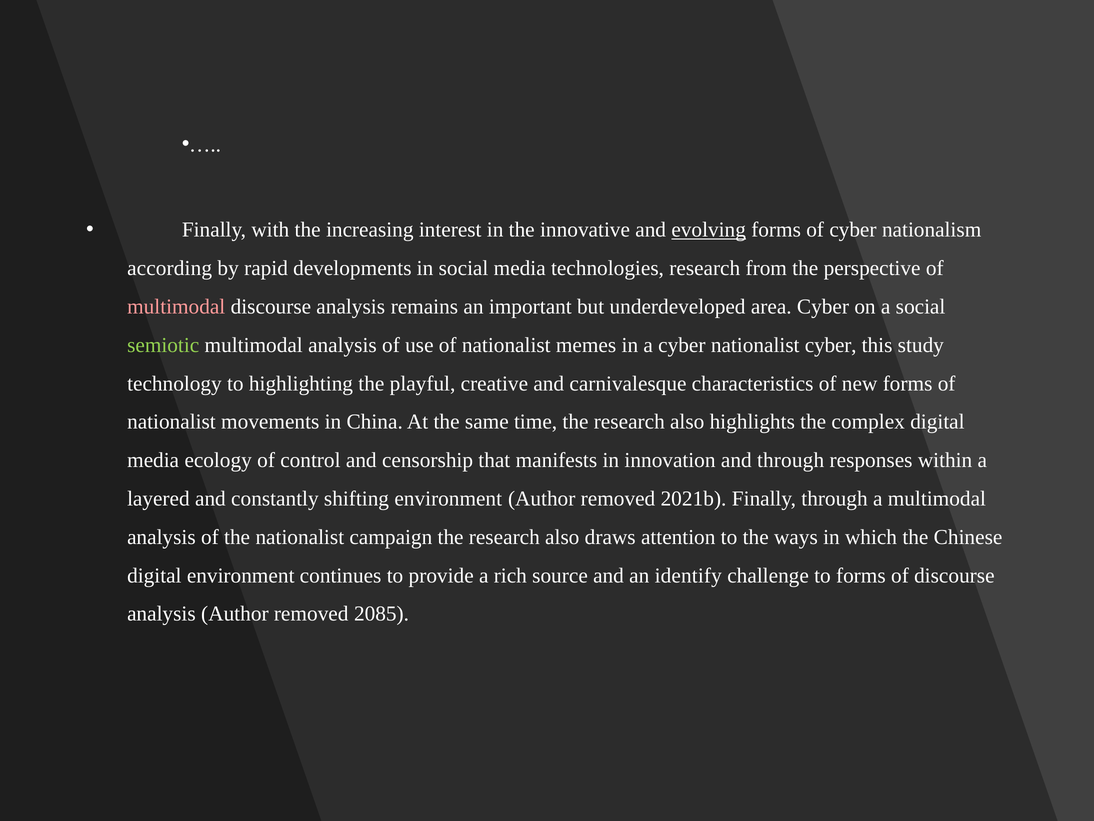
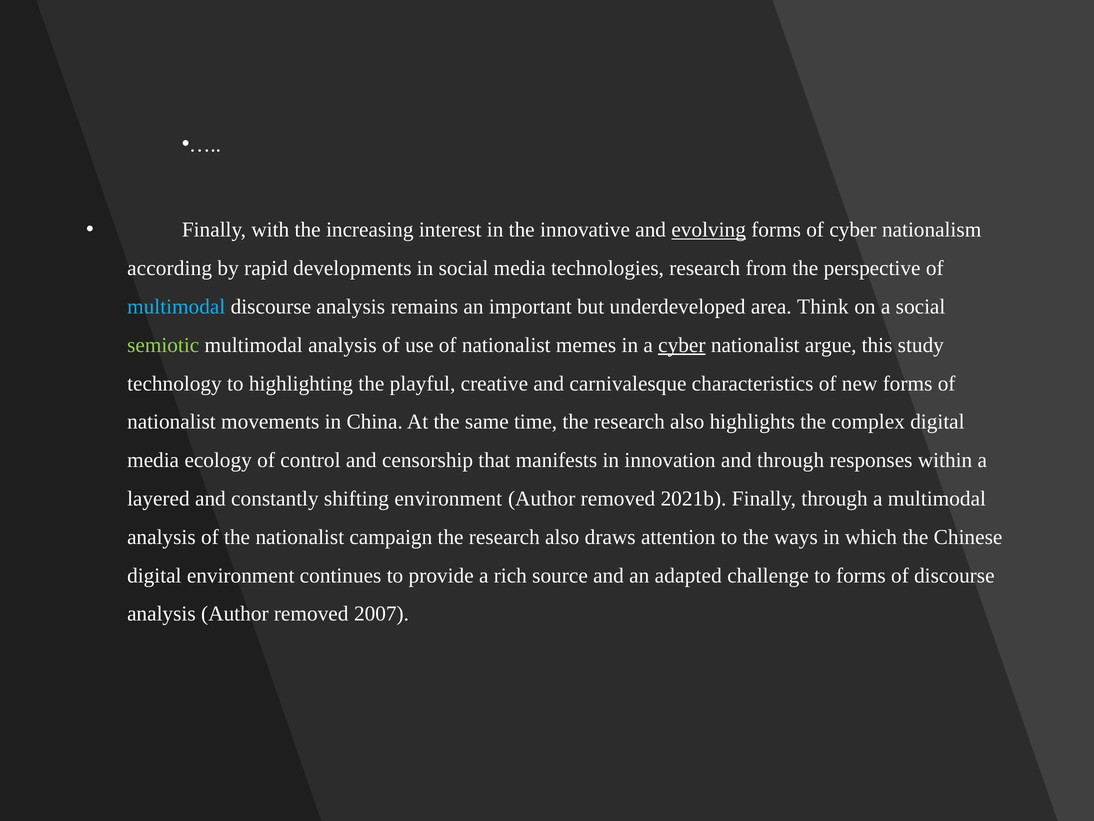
multimodal at (176, 306) colour: pink -> light blue
area Cyber: Cyber -> Think
cyber at (682, 345) underline: none -> present
nationalist cyber: cyber -> argue
identify: identify -> adapted
2085: 2085 -> 2007
